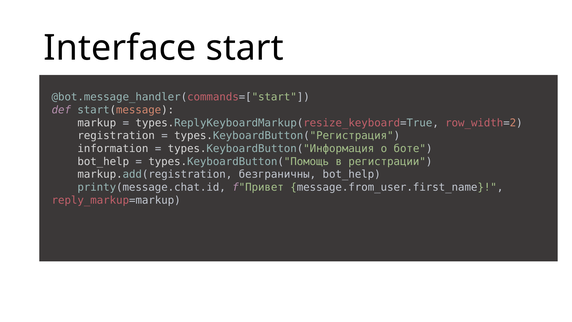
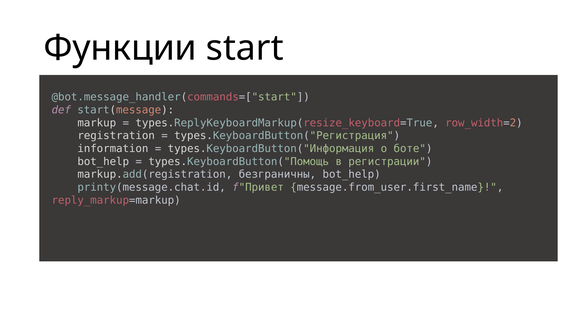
Interface: Interface -> Функции
